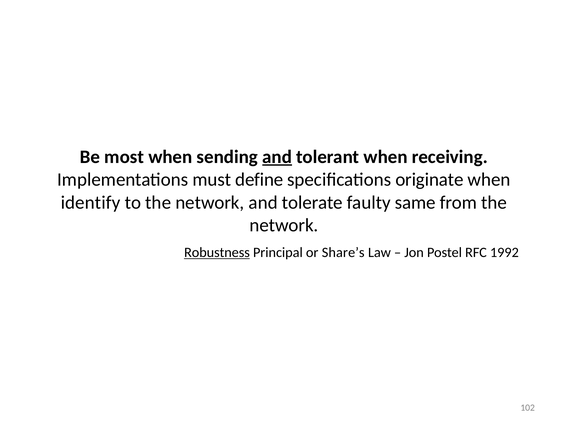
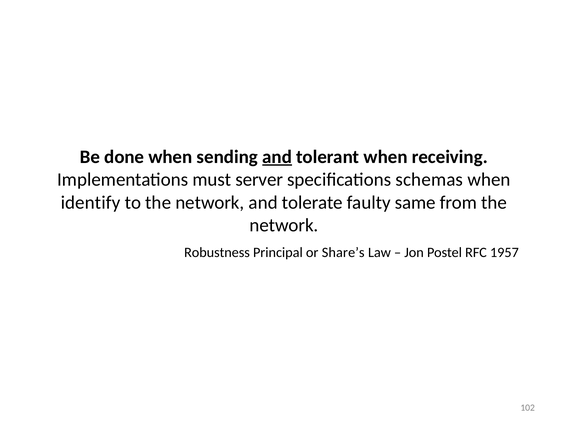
most: most -> done
define: define -> server
originate: originate -> schemas
Robustness underline: present -> none
1992: 1992 -> 1957
